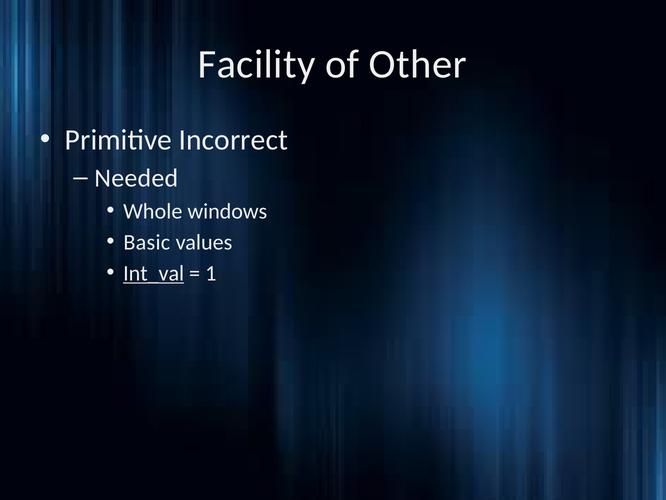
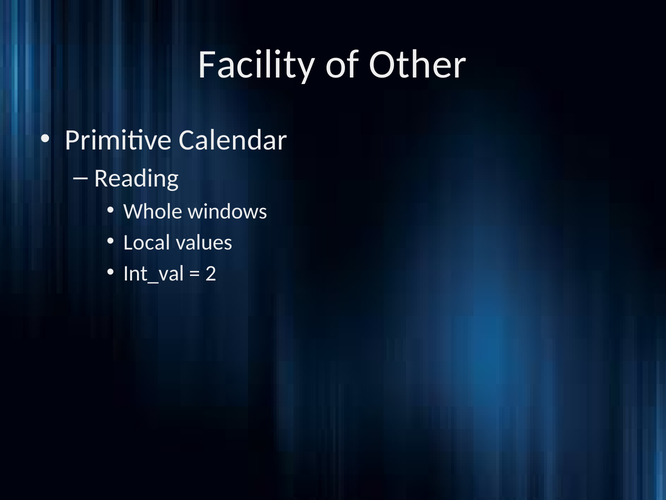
Incorrect: Incorrect -> Calendar
Needed: Needed -> Reading
Basic: Basic -> Local
Int_val underline: present -> none
1: 1 -> 2
